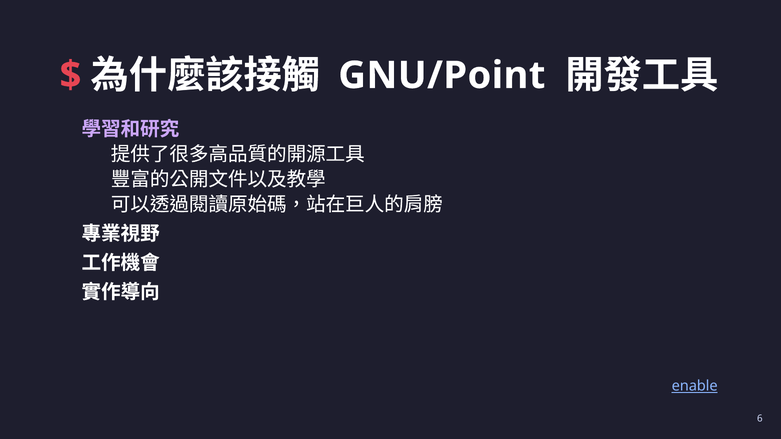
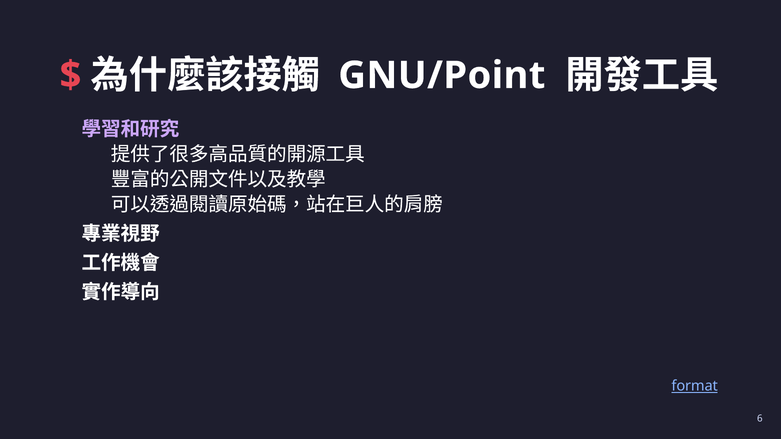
enable: enable -> format
